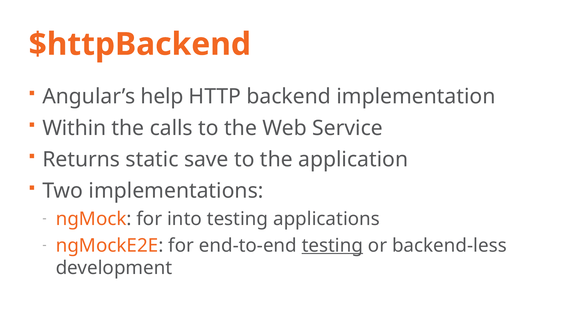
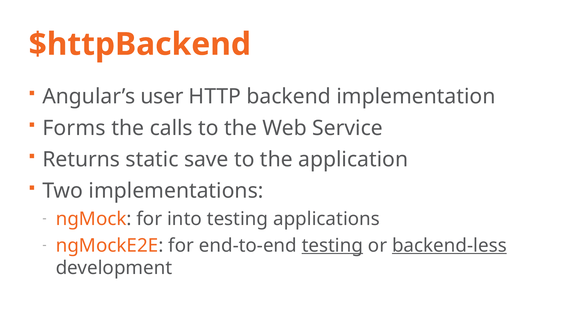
help: help -> user
Within: Within -> Forms
backend-less underline: none -> present
